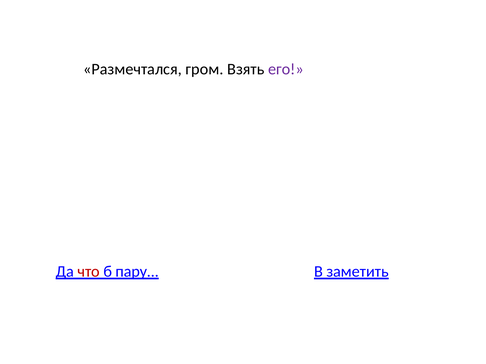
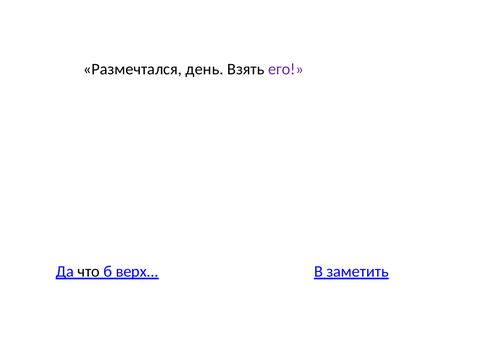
гром: гром -> день
что colour: red -> black
пару: пару -> верх
